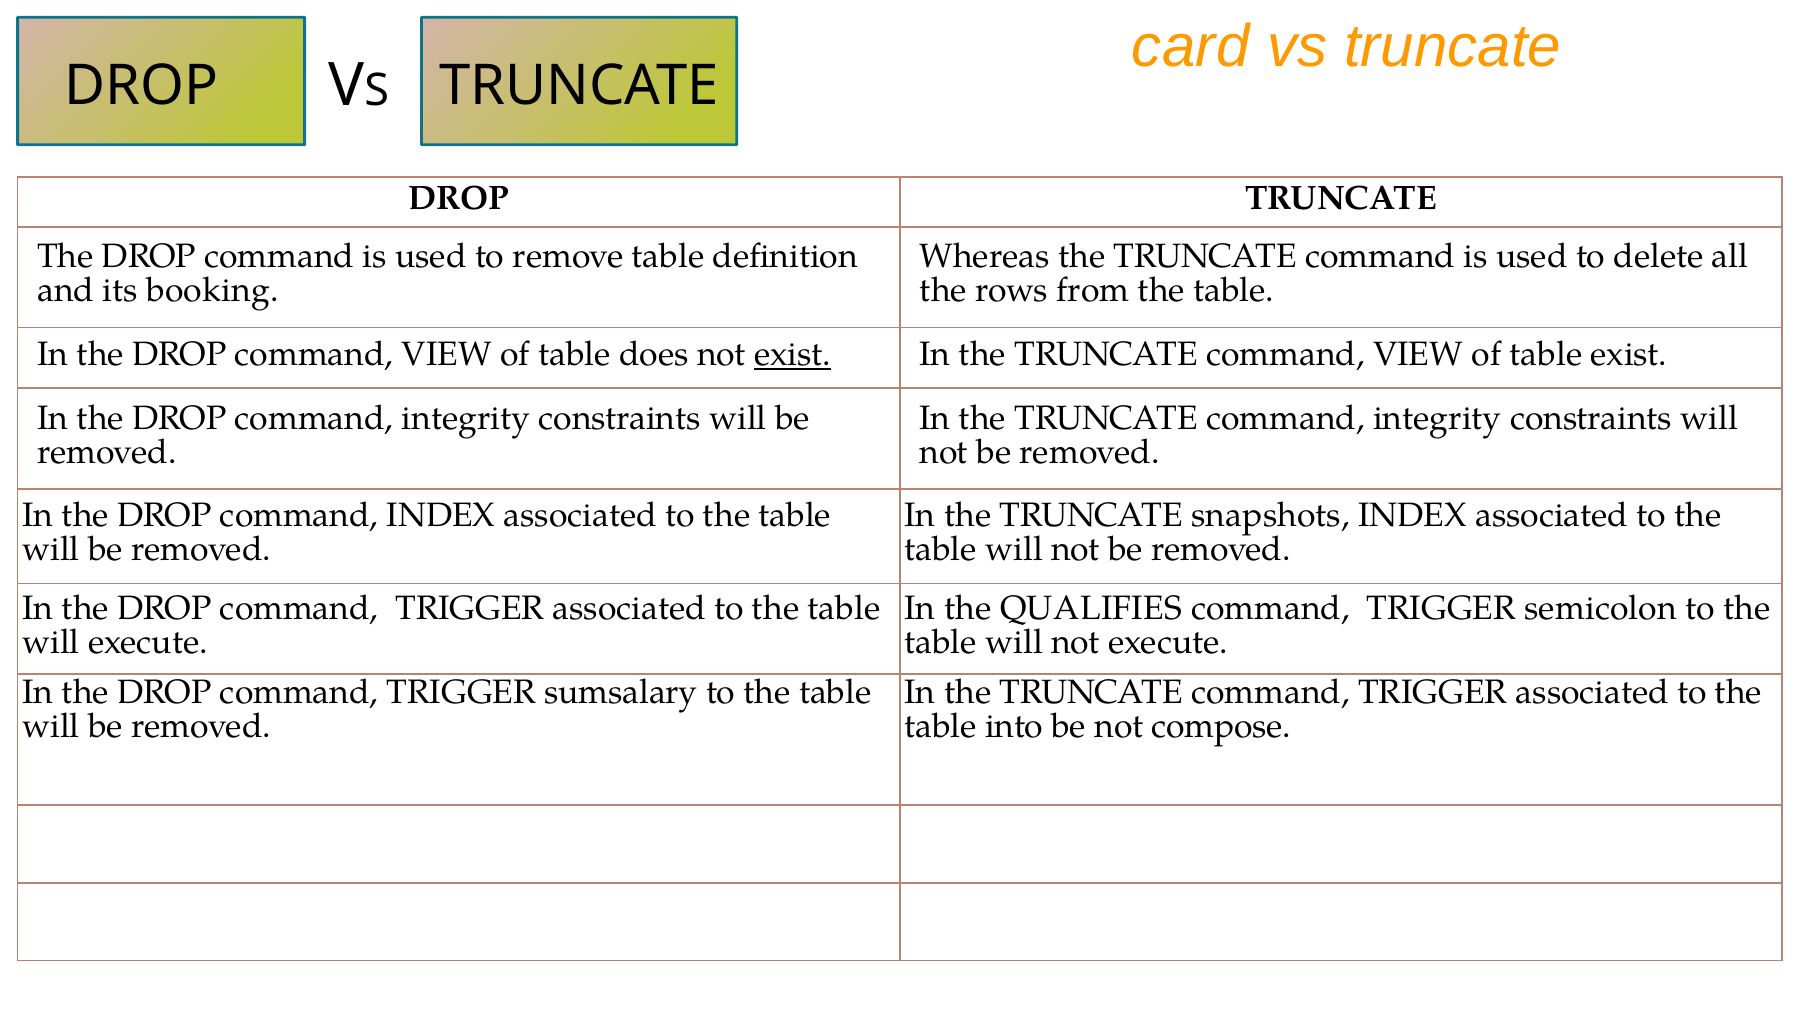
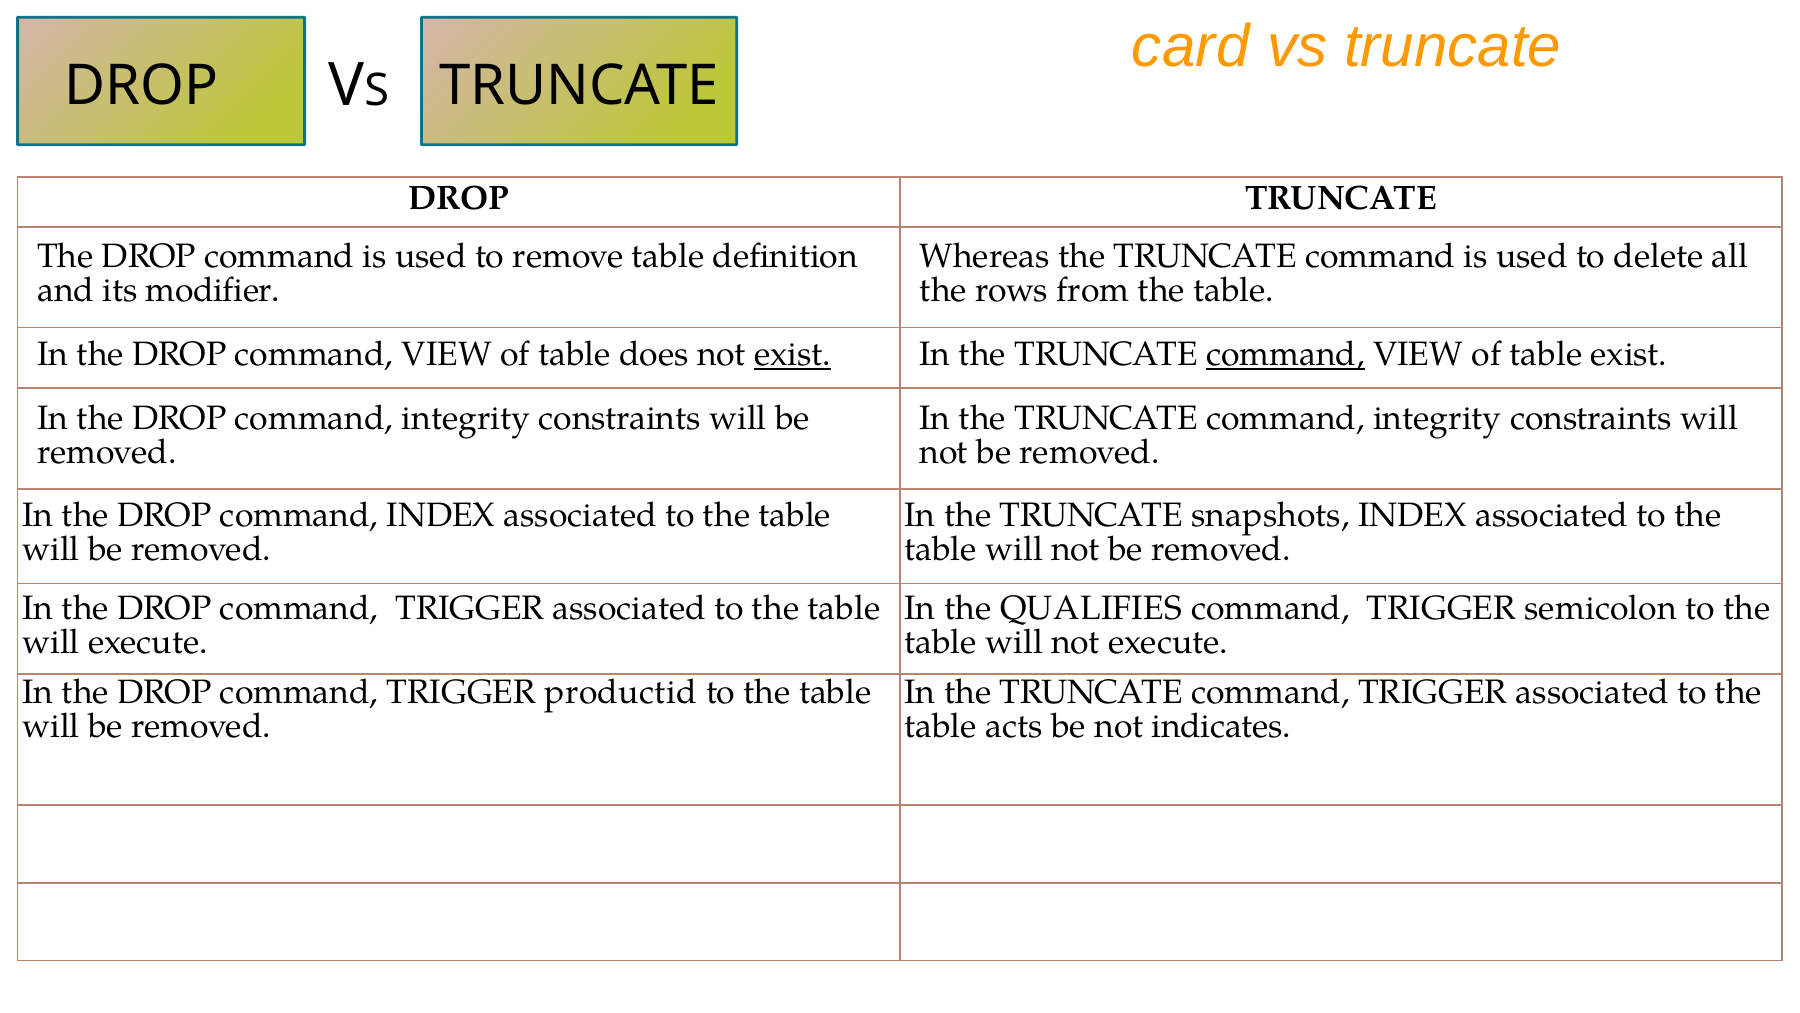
booking: booking -> modifier
command at (1286, 354) underline: none -> present
sumsalary: sumsalary -> productid
into: into -> acts
compose: compose -> indicates
